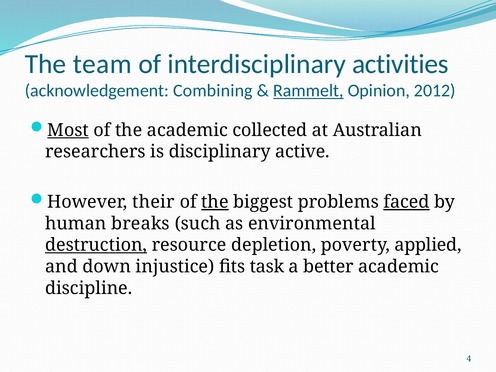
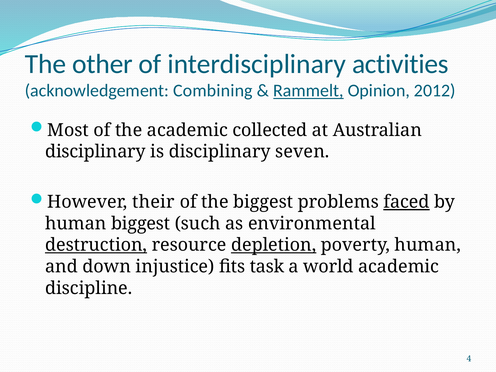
team: team -> other
Most underline: present -> none
researchers at (95, 152): researchers -> disciplinary
active: active -> seven
the at (215, 202) underline: present -> none
human breaks: breaks -> biggest
depletion underline: none -> present
poverty applied: applied -> human
better: better -> world
